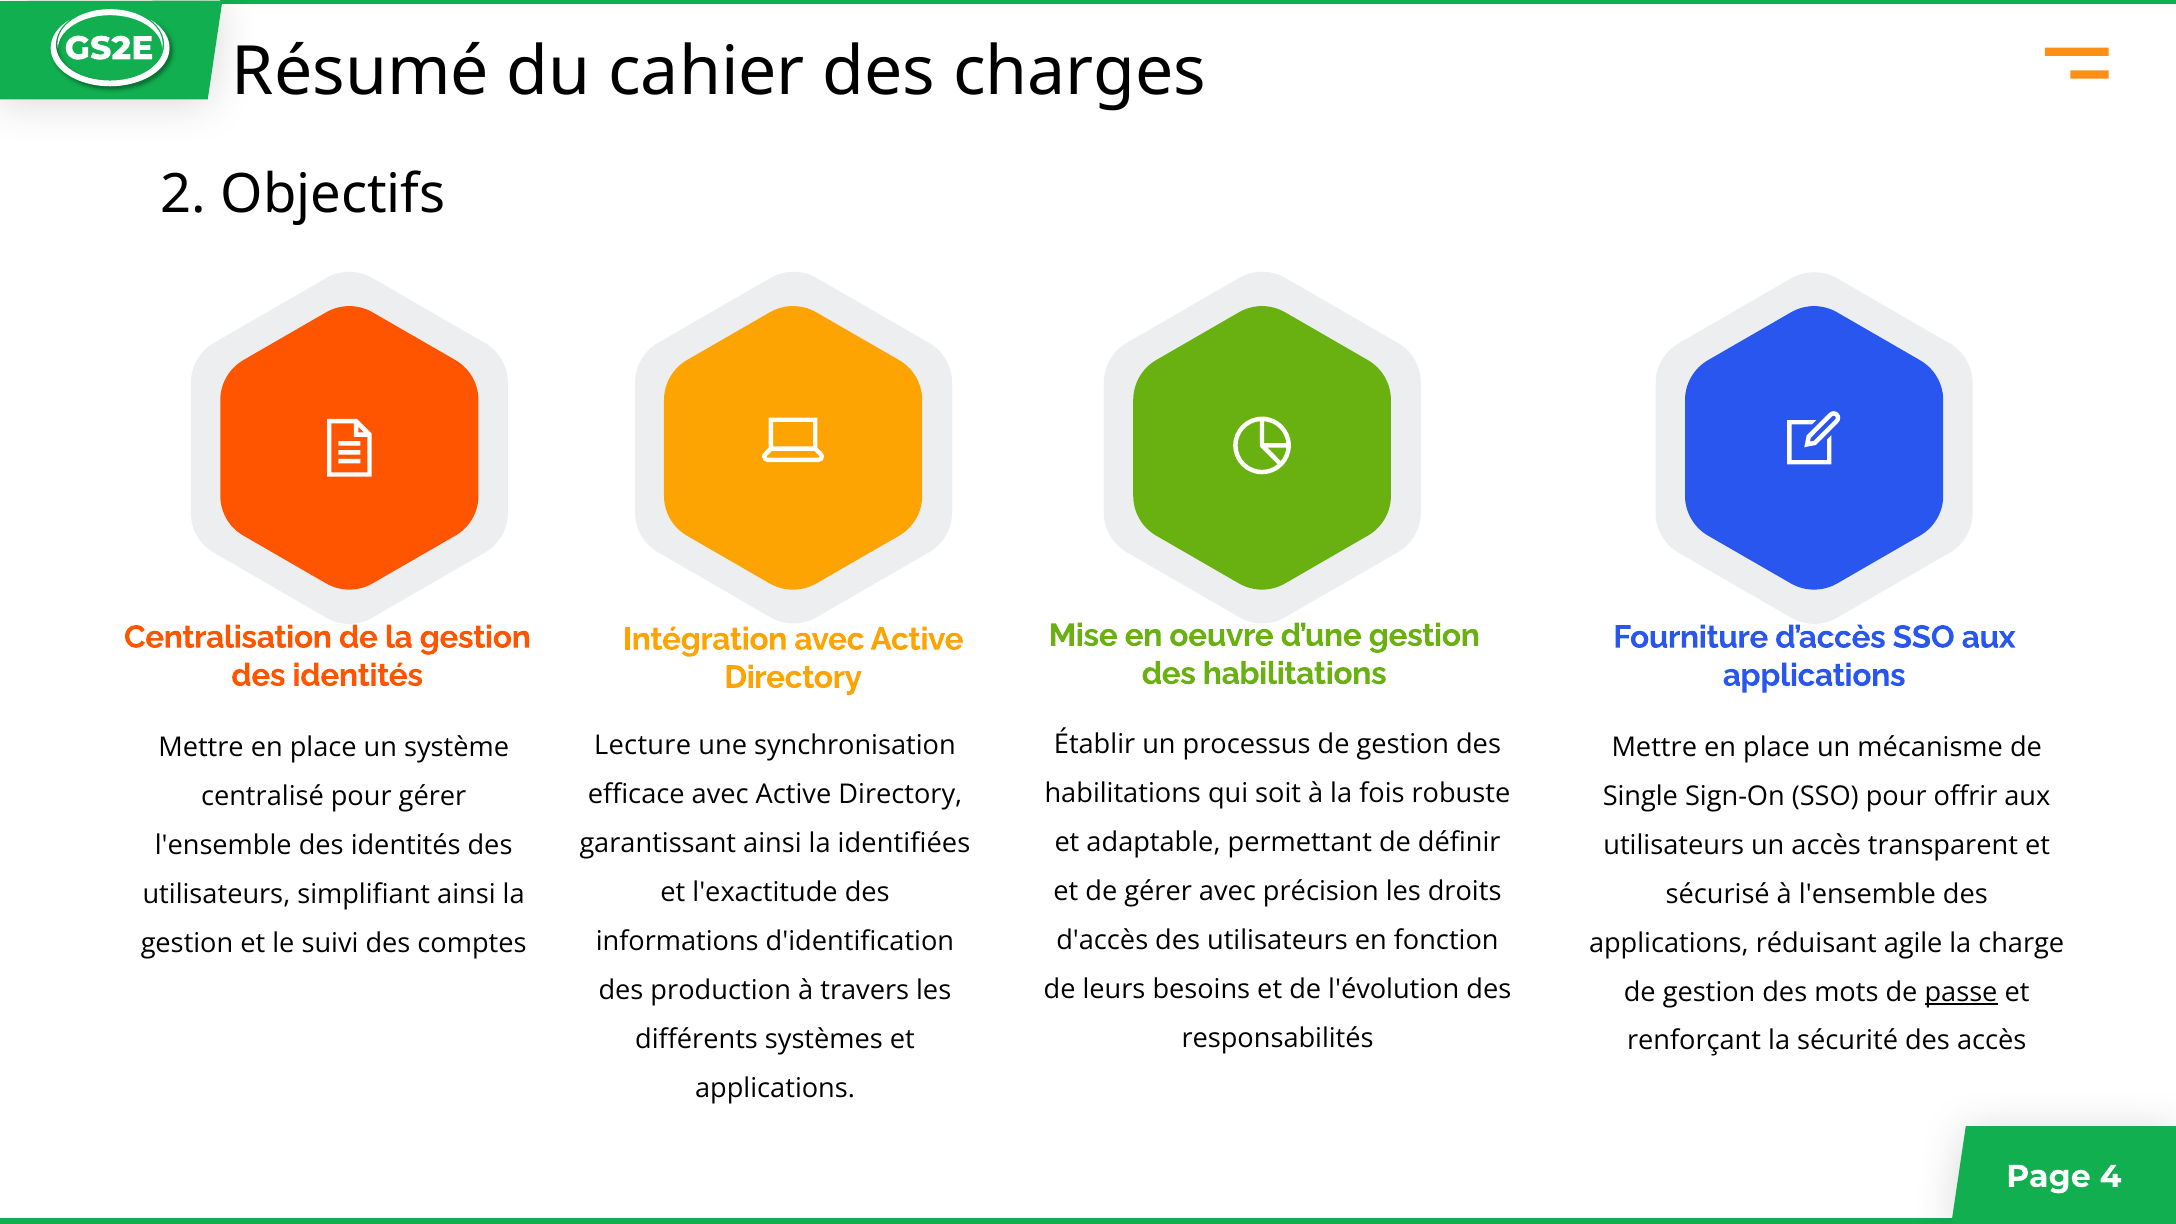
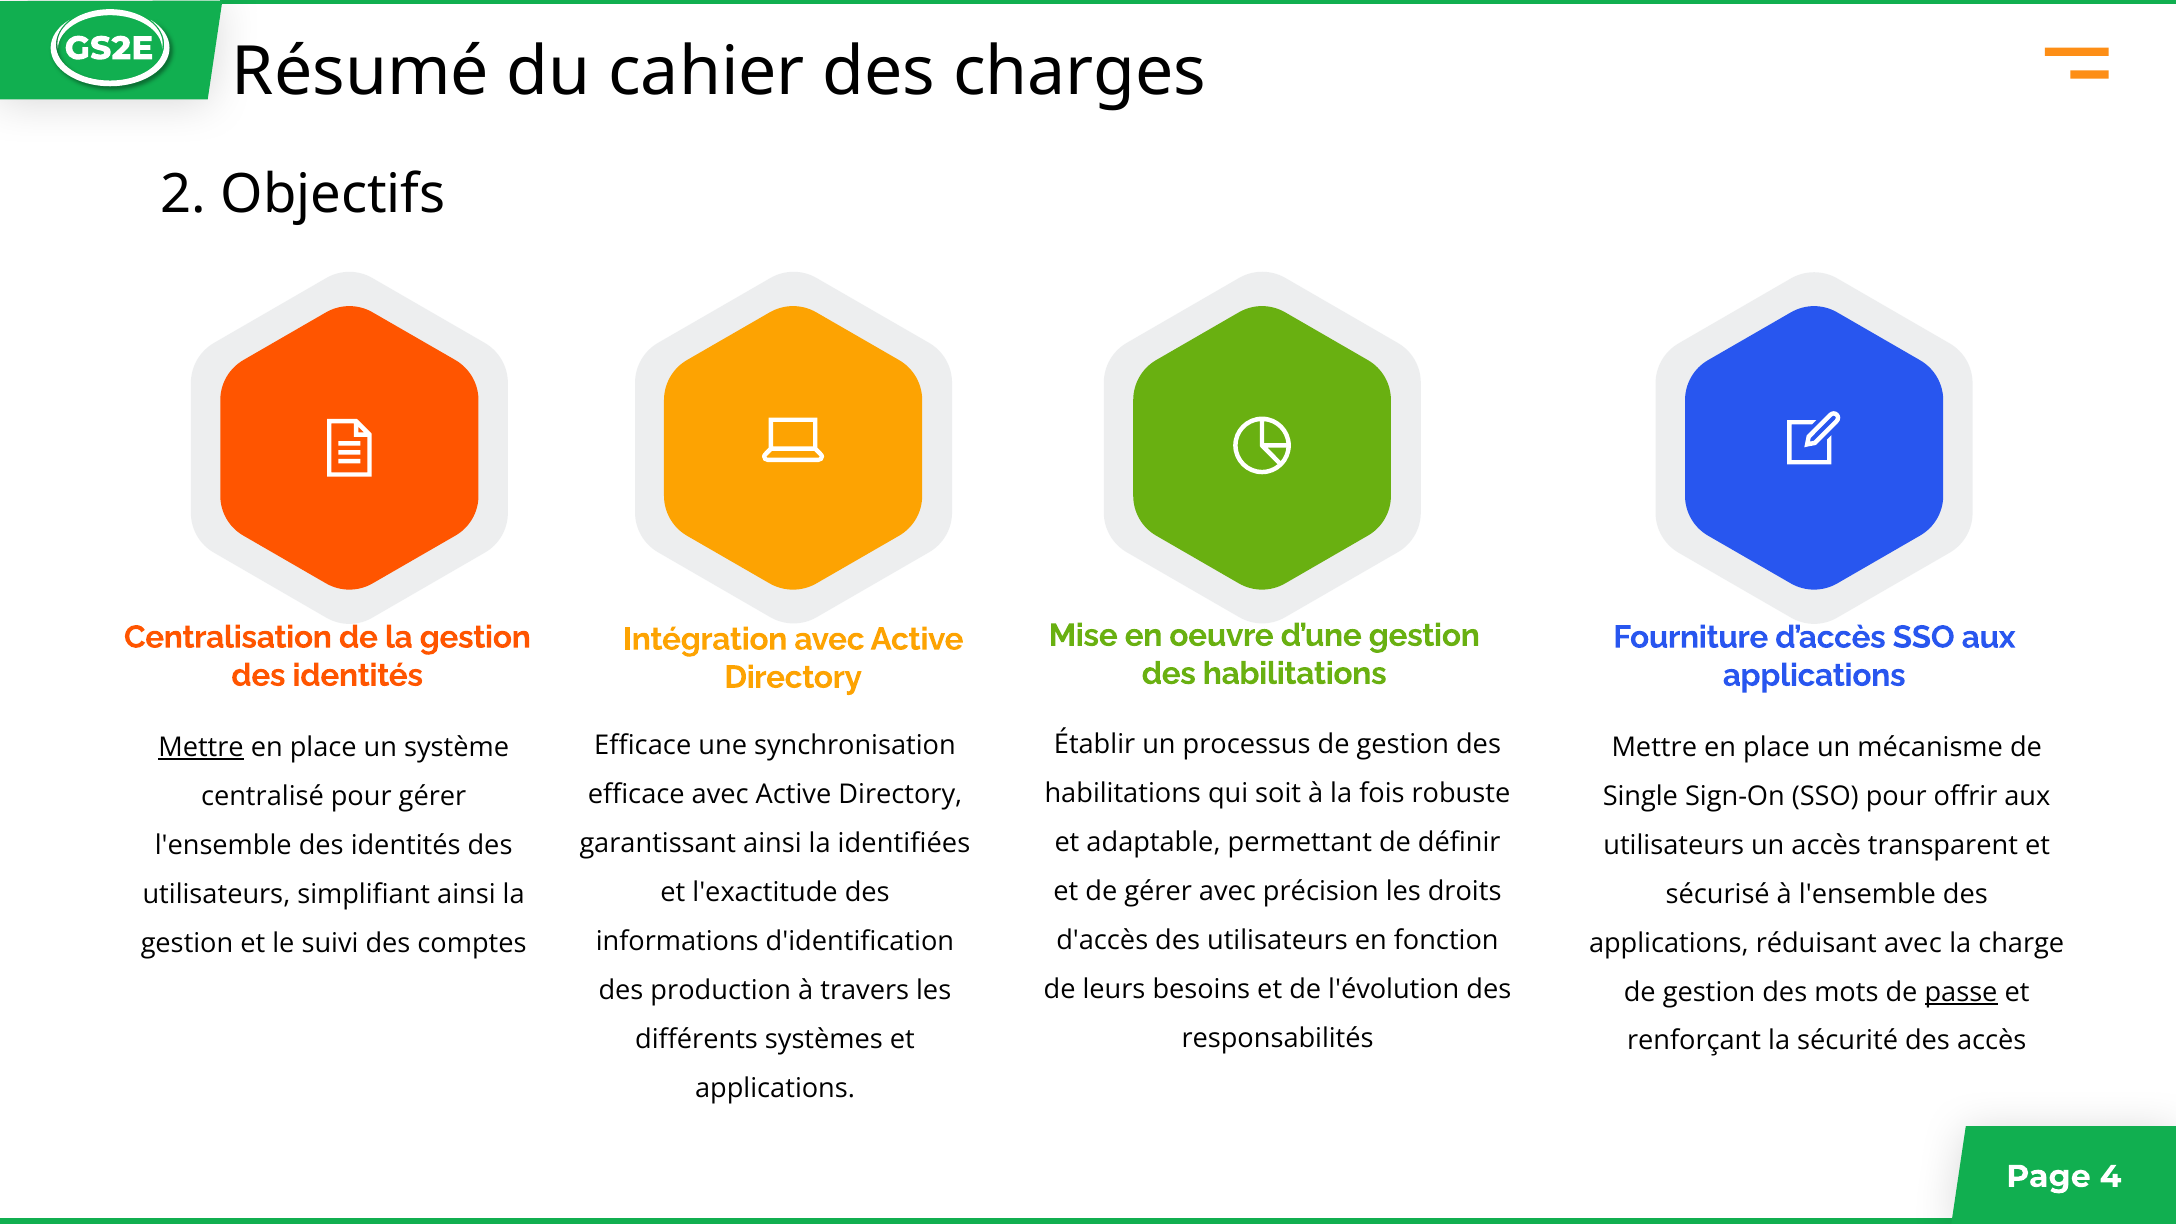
Lecture at (643, 746): Lecture -> Efficace
Mettre at (201, 747) underline: none -> present
réduisant agile: agile -> avec
